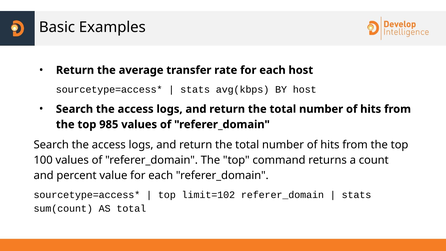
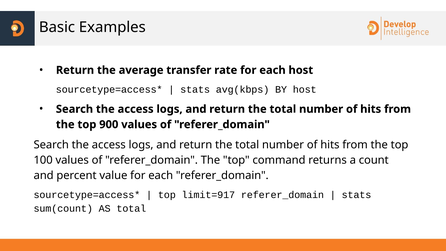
985: 985 -> 900
limit=102: limit=102 -> limit=917
